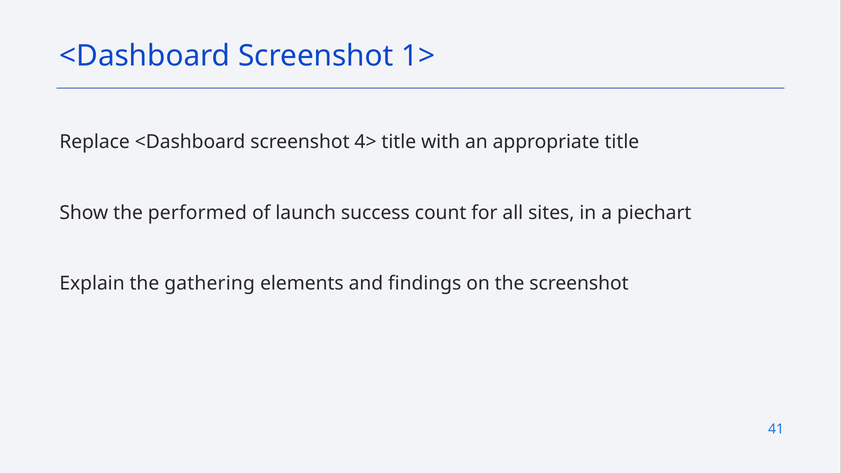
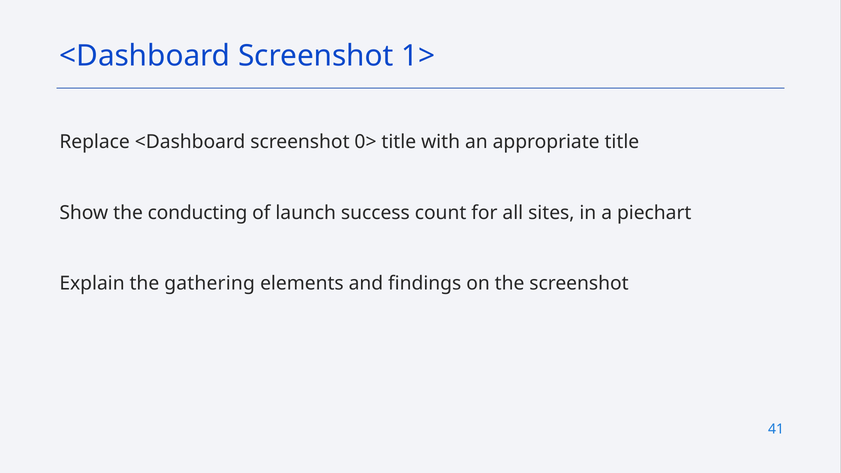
4>: 4> -> 0>
performed: performed -> conducting
